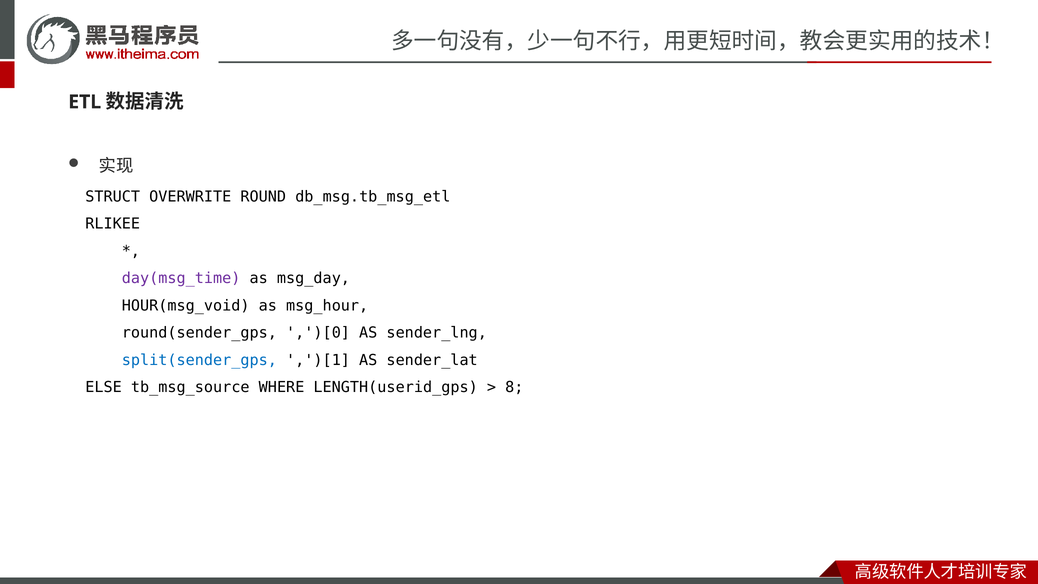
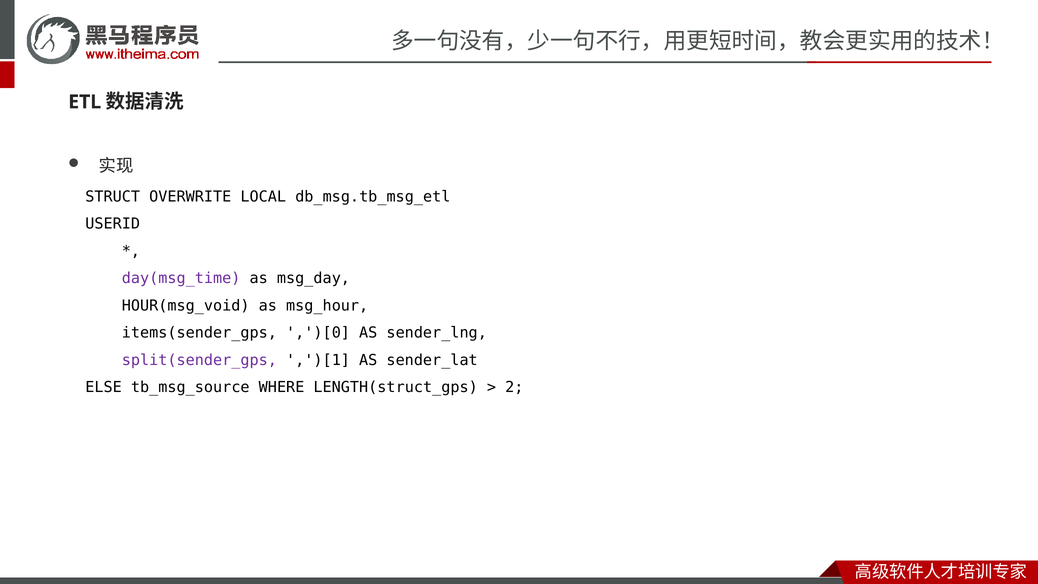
ROUND: ROUND -> LOCAL
RLIKEE: RLIKEE -> USERID
round(sender_gps: round(sender_gps -> items(sender_gps
split(sender_gps colour: blue -> purple
LENGTH(userid_gps: LENGTH(userid_gps -> LENGTH(struct_gps
8: 8 -> 2
